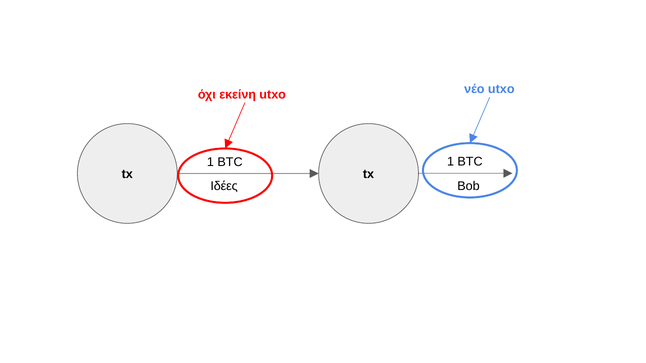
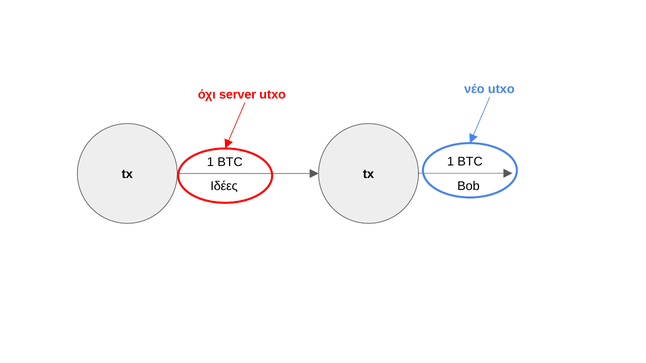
εκείνη: εκείνη -> server
